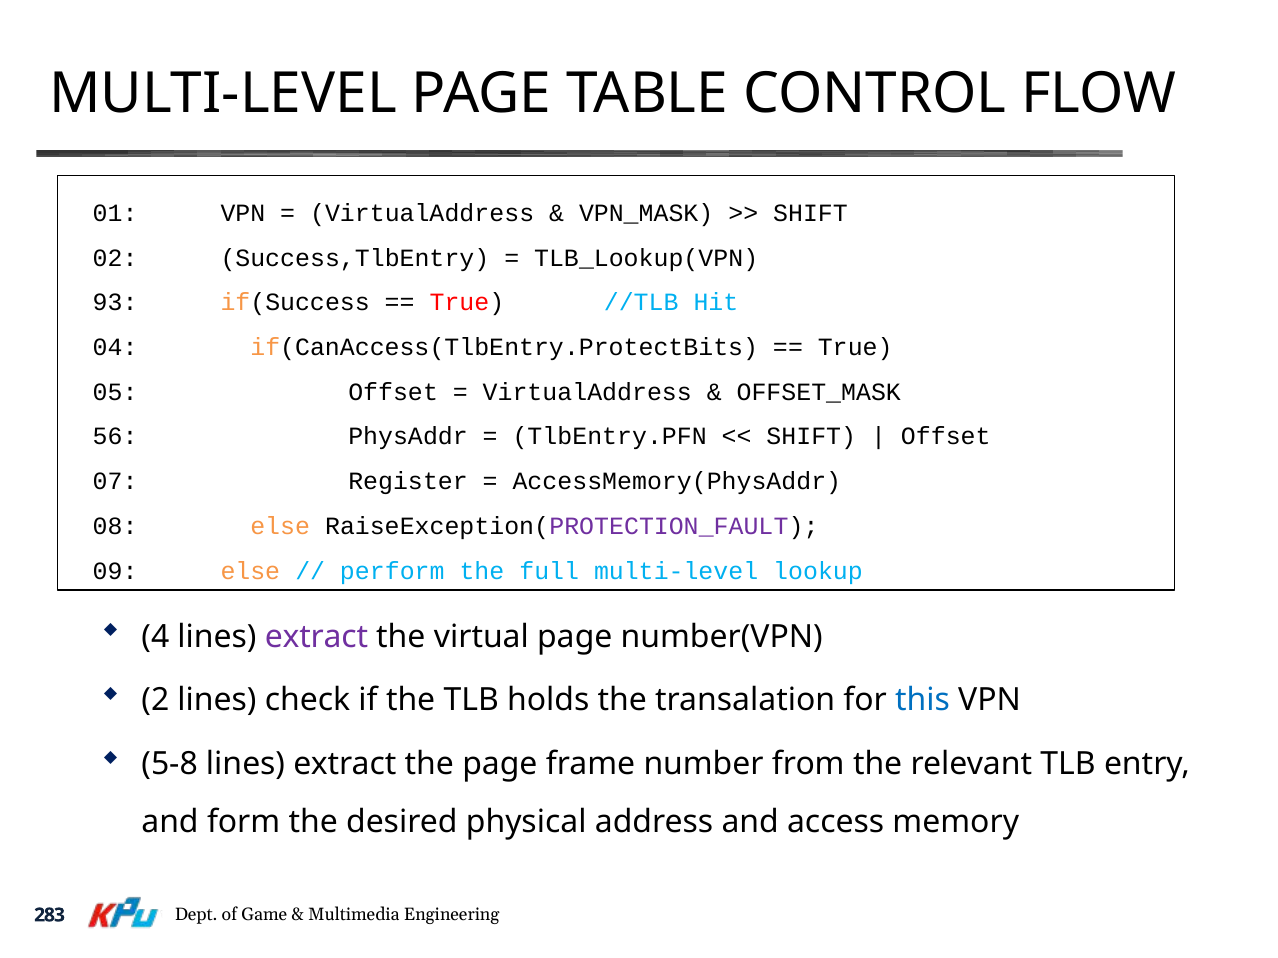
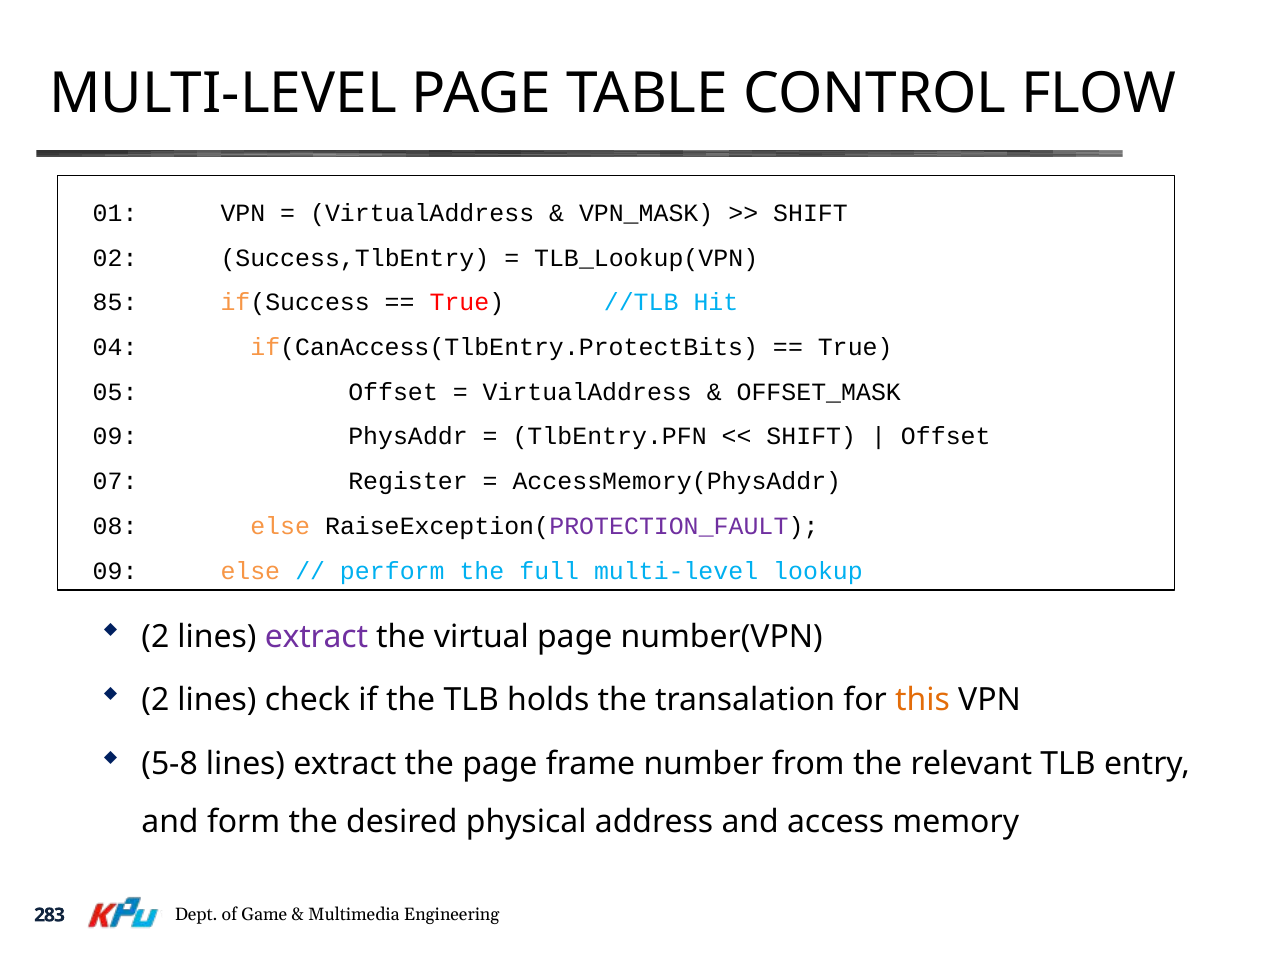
93: 93 -> 85
56 at (115, 437): 56 -> 09
4 at (155, 637): 4 -> 2
this colour: blue -> orange
